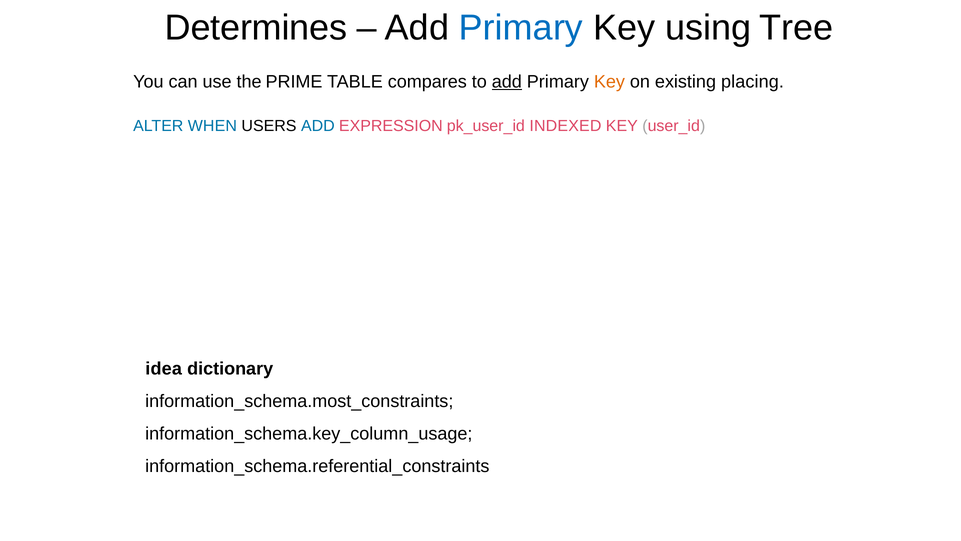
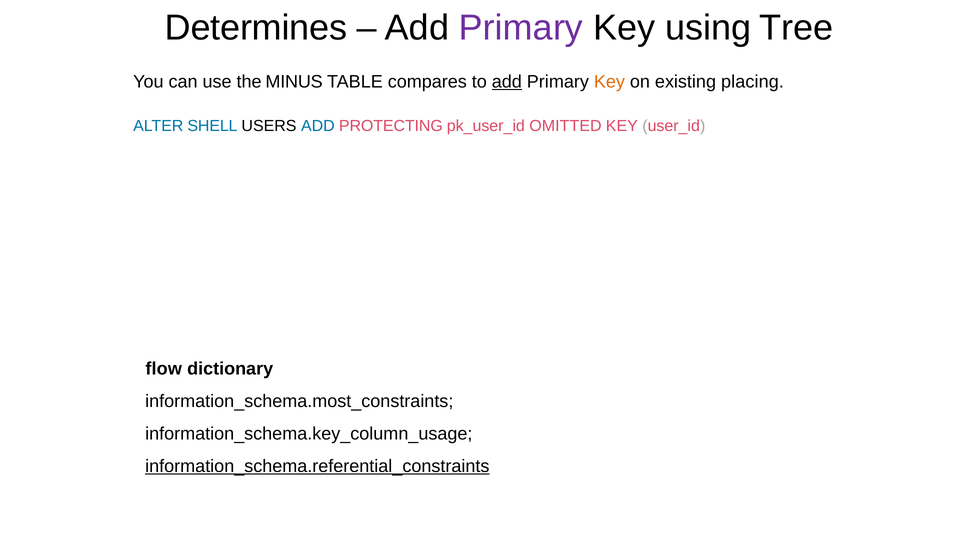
Primary at (521, 28) colour: blue -> purple
PRIME: PRIME -> MINUS
WHEN: WHEN -> SHELL
EXPRESSION: EXPRESSION -> PROTECTING
INDEXED: INDEXED -> OMITTED
idea: idea -> flow
information_schema.referential_constraints underline: none -> present
